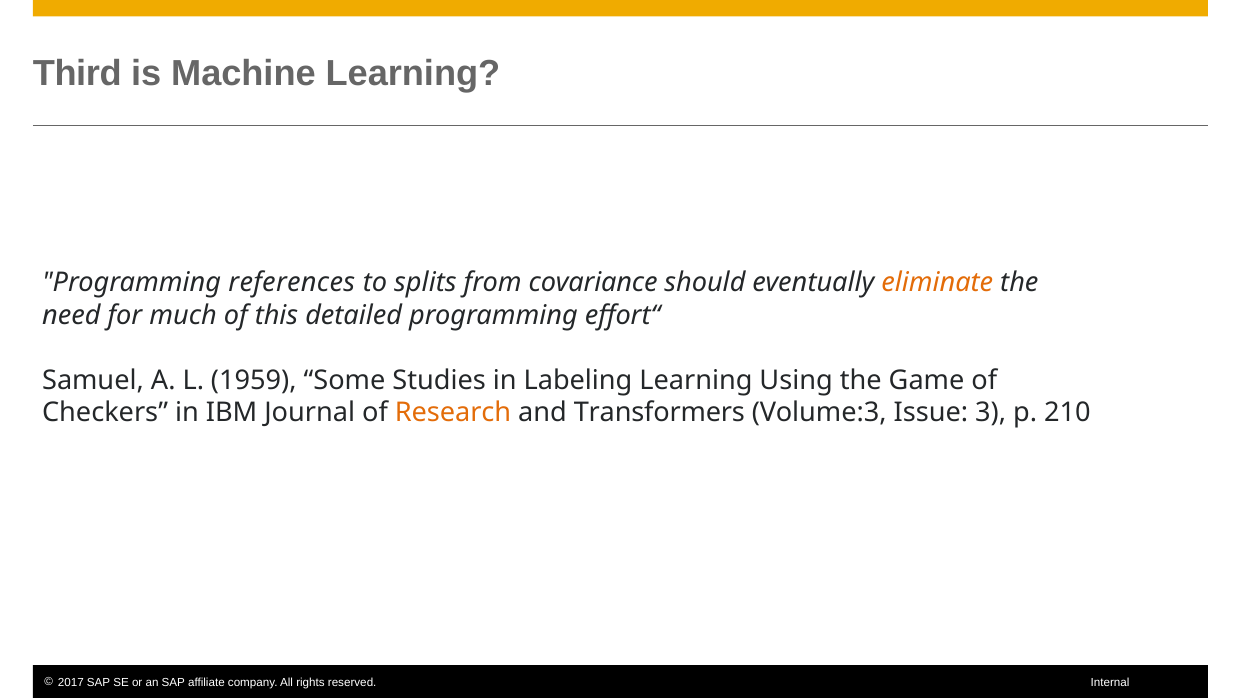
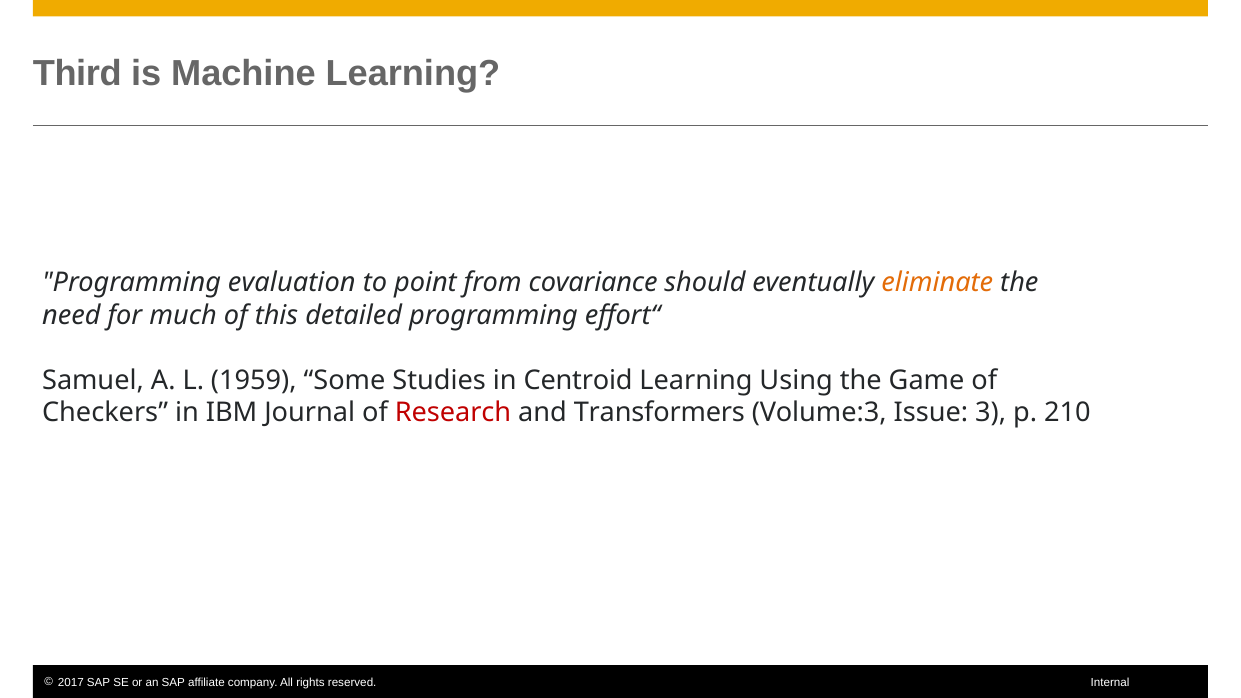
references: references -> evaluation
splits: splits -> point
Labeling: Labeling -> Centroid
Research colour: orange -> red
